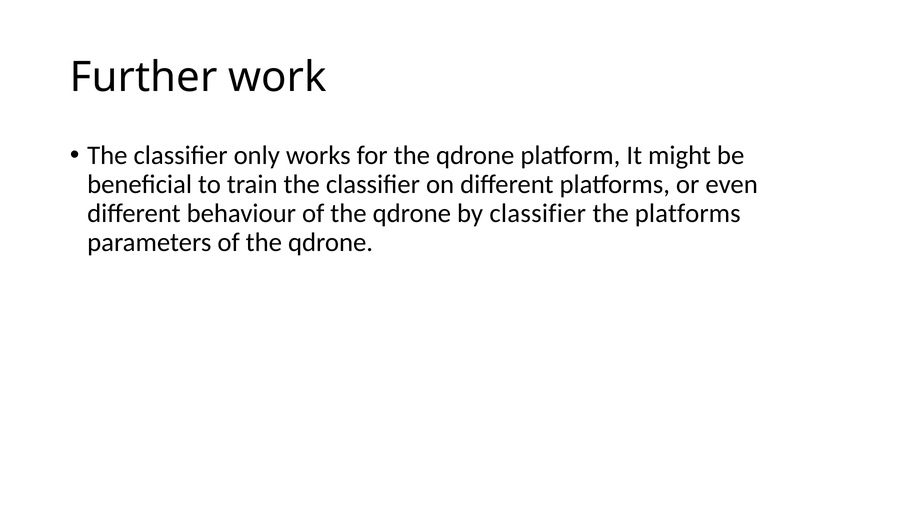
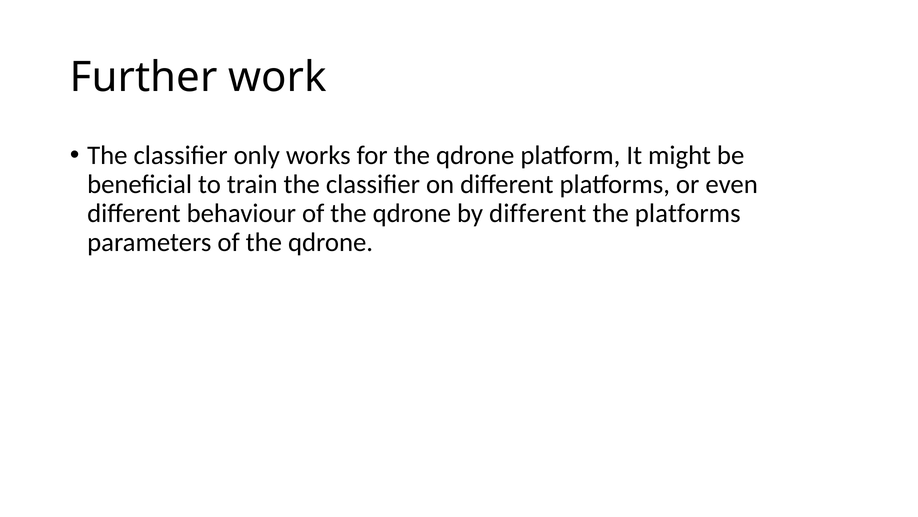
by classifier: classifier -> different
